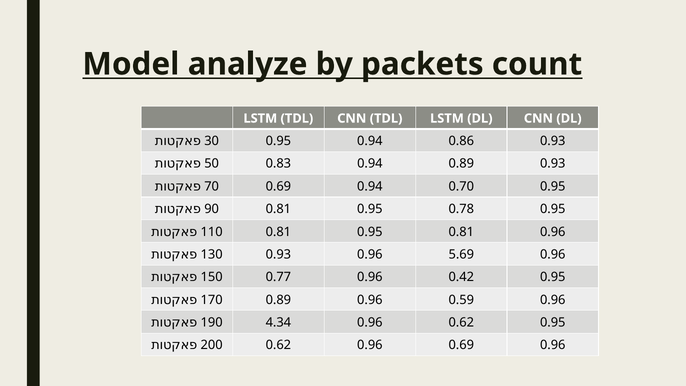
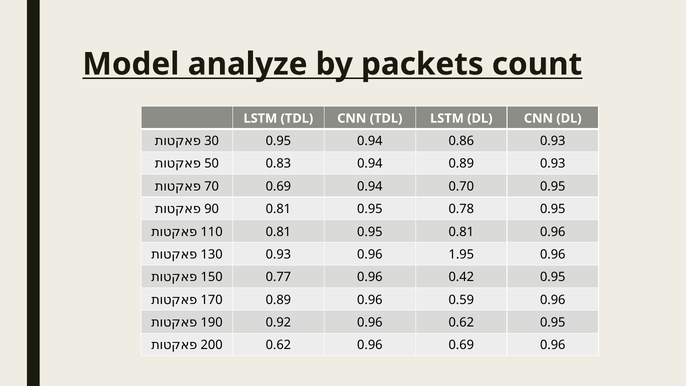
5.69: 5.69 -> 1.95
4.34: 4.34 -> 0.92
